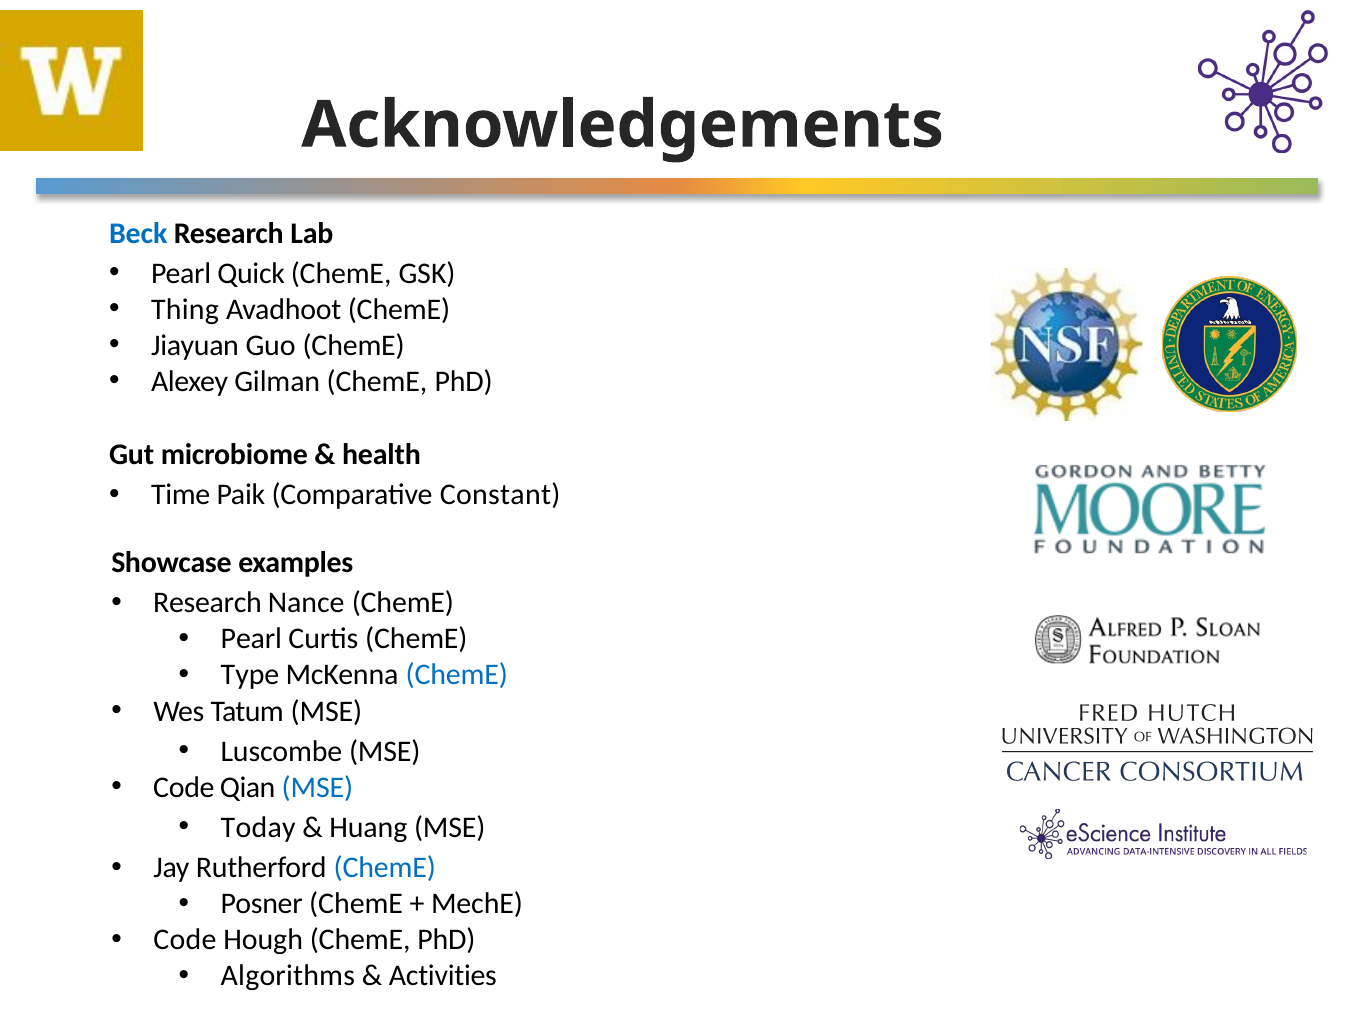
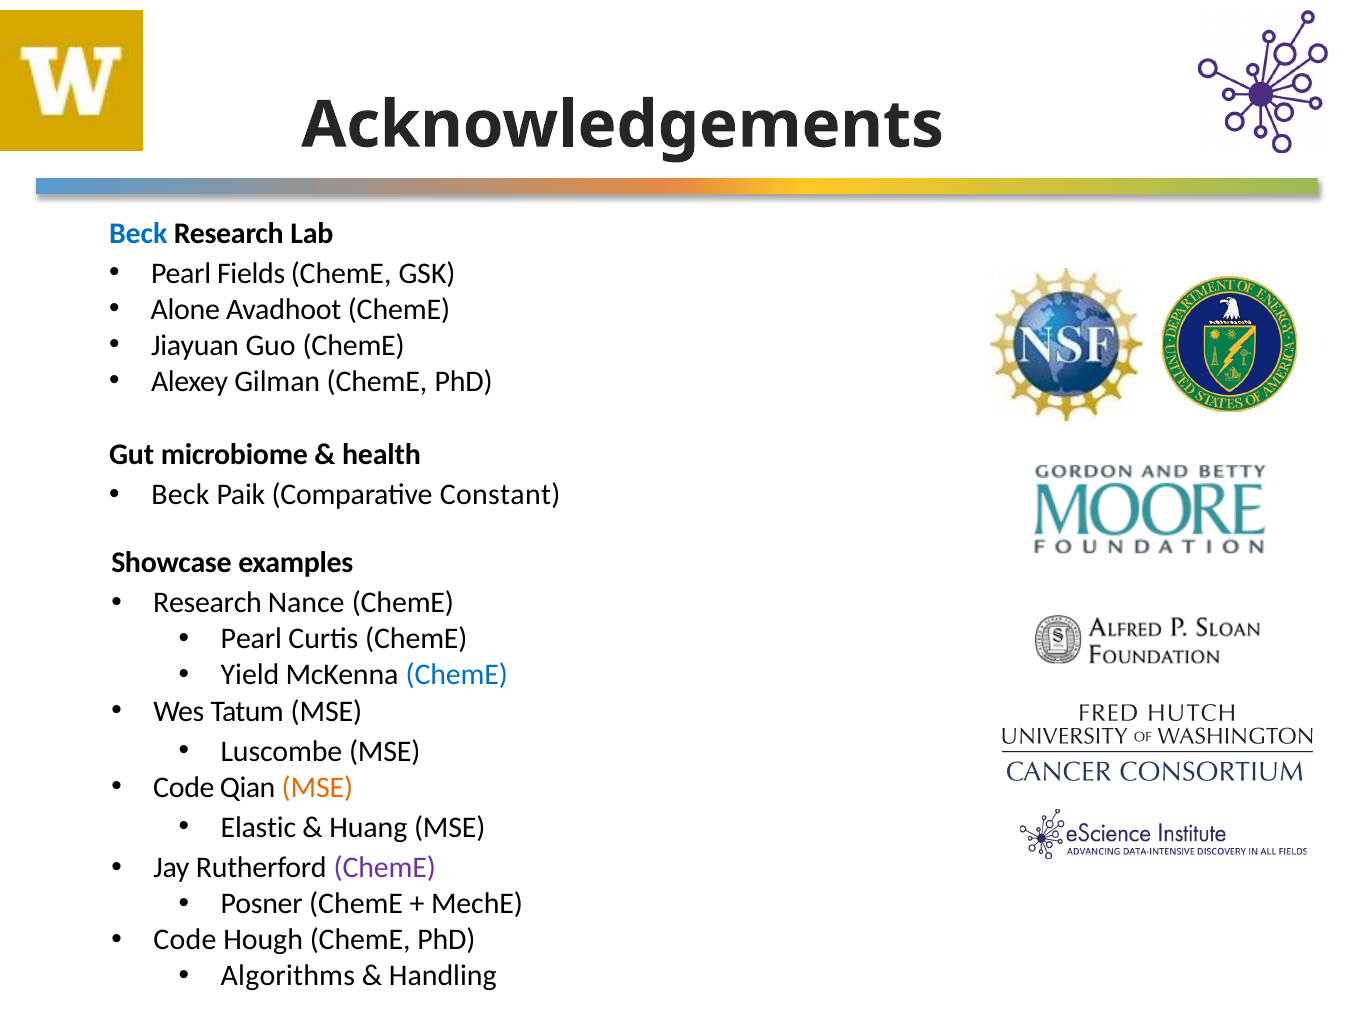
Quick: Quick -> Fields
Thing: Thing -> Alone
Time at (181, 495): Time -> Beck
Type: Type -> Yield
MSE at (317, 788) colour: blue -> orange
Today: Today -> Elastic
ChemE at (385, 868) colour: blue -> purple
Activities: Activities -> Handling
